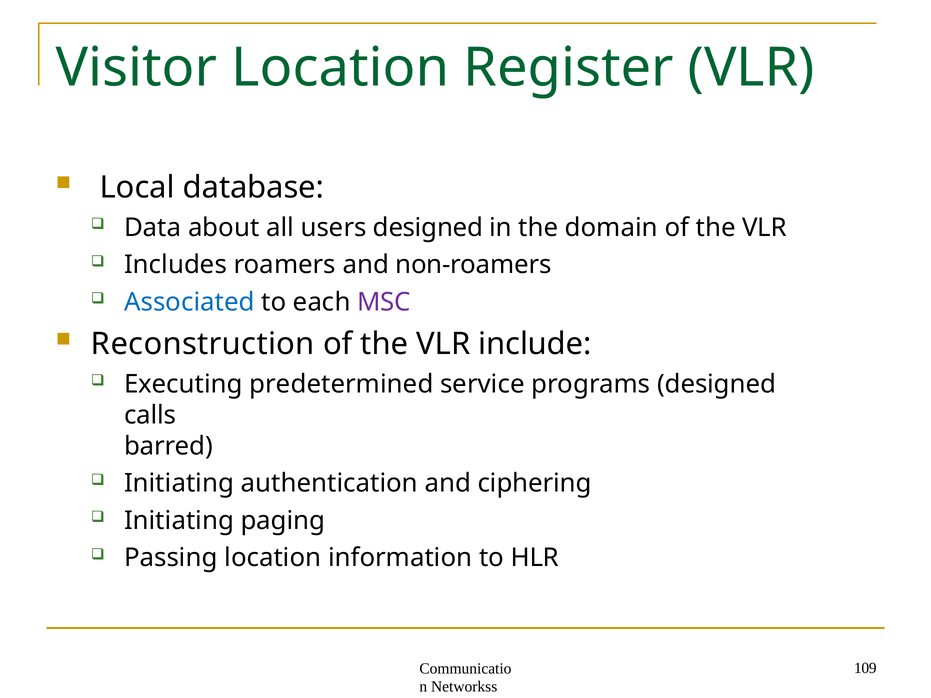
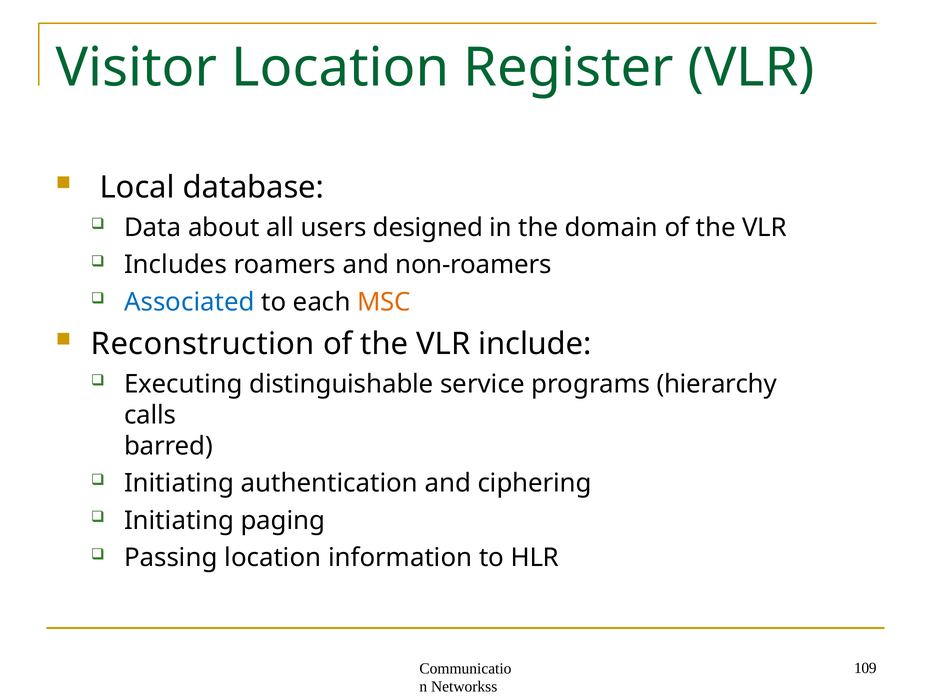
MSC colour: purple -> orange
predetermined: predetermined -> distinguishable
programs designed: designed -> hierarchy
